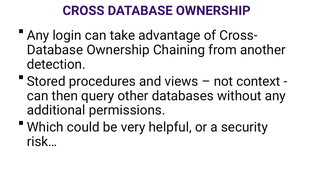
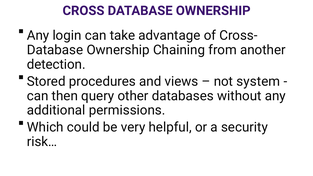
context: context -> system
